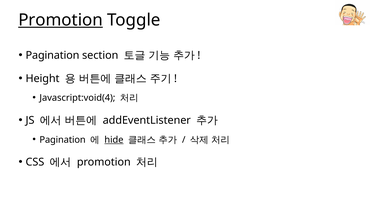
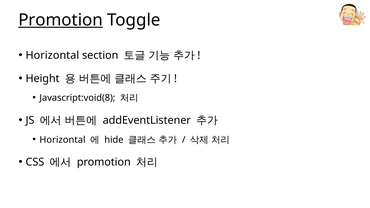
Pagination at (52, 55): Pagination -> Horizontal
Javascript:void(4: Javascript:void(4 -> Javascript:void(8
Pagination at (63, 140): Pagination -> Horizontal
hide underline: present -> none
